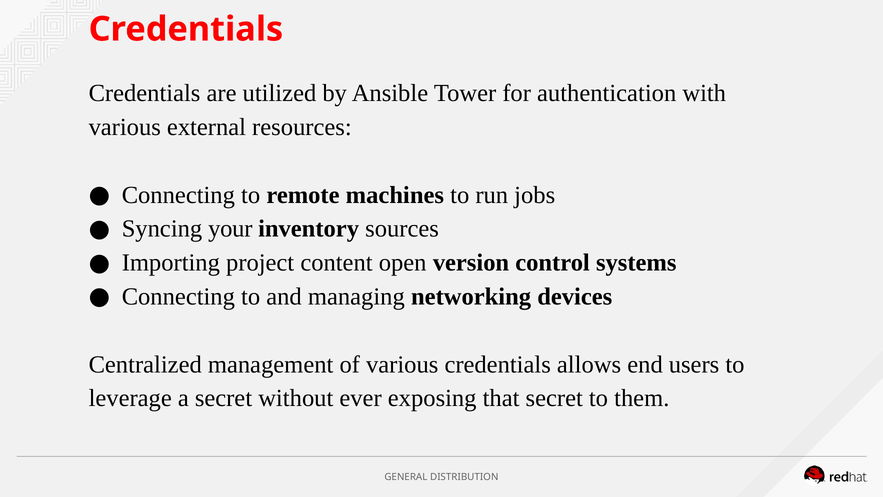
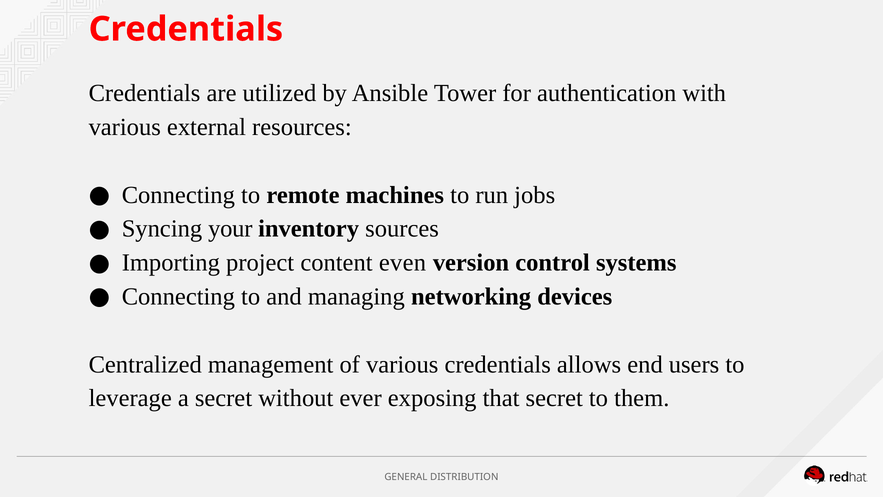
open: open -> even
